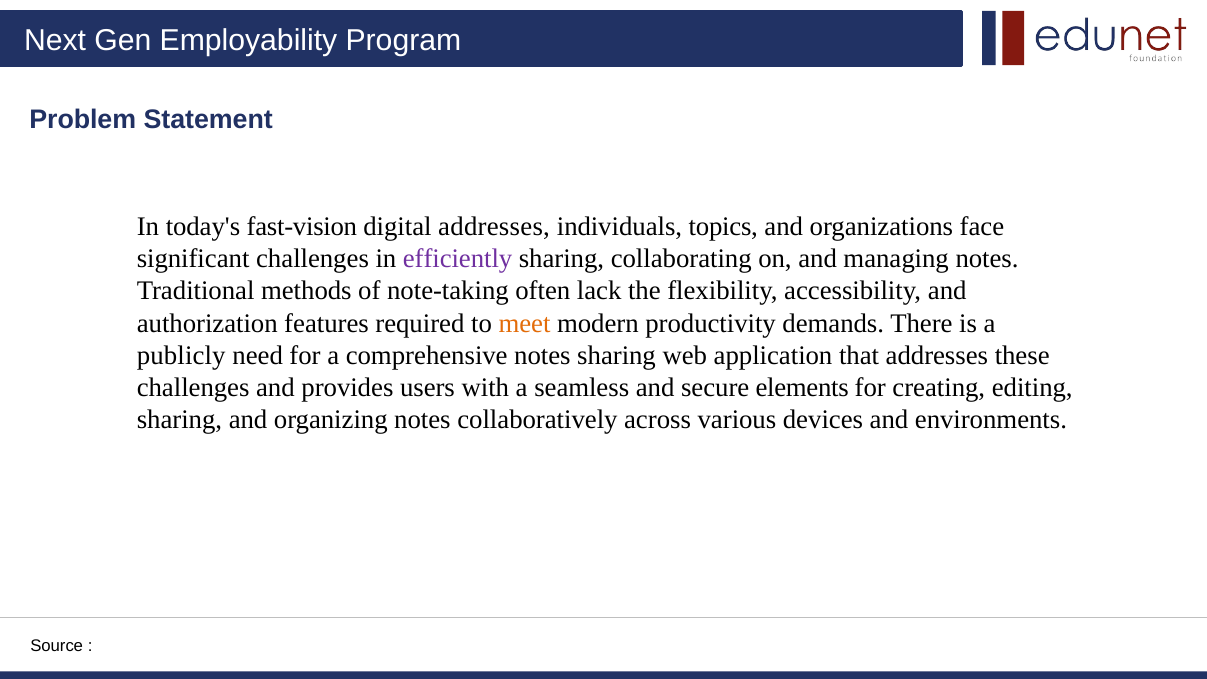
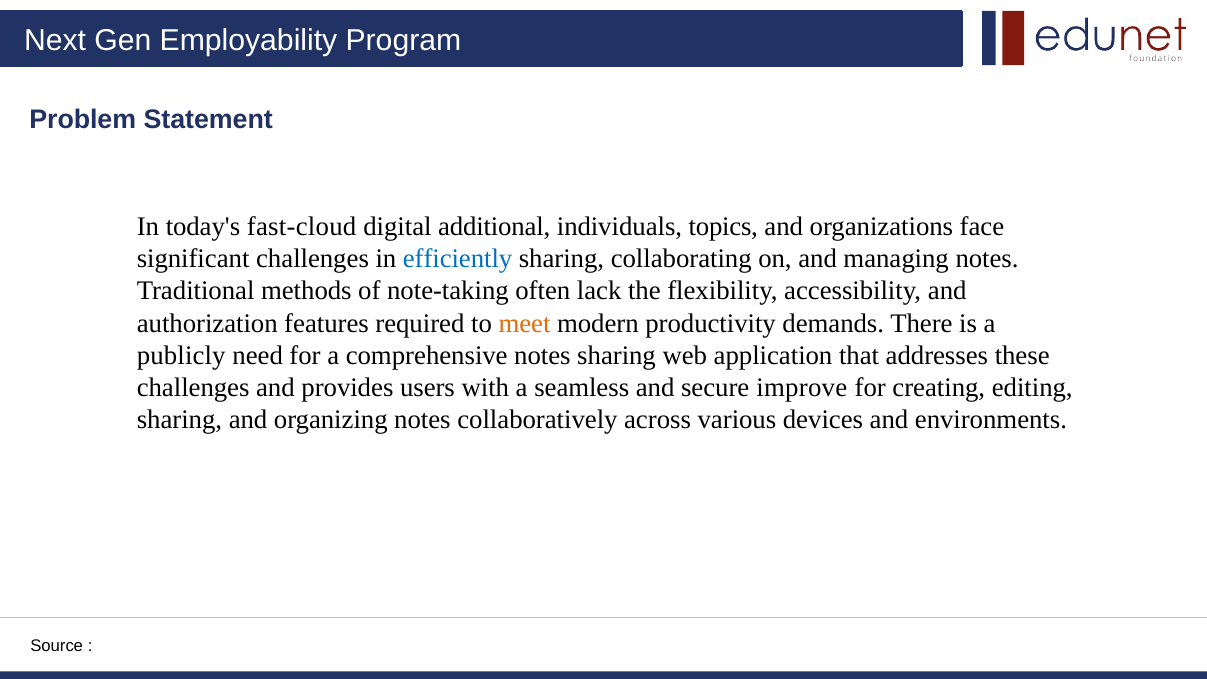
fast-vision: fast-vision -> fast-cloud
digital addresses: addresses -> additional
efficiently colour: purple -> blue
elements: elements -> improve
